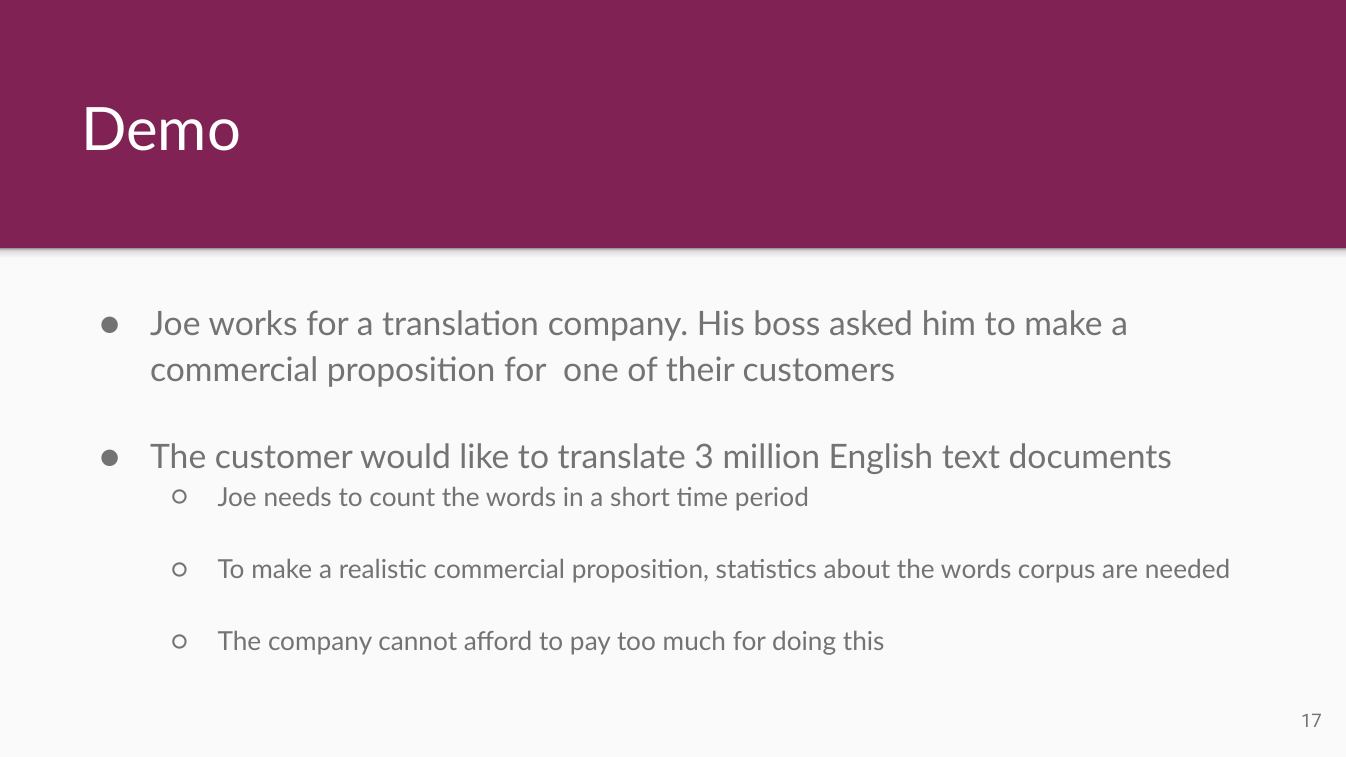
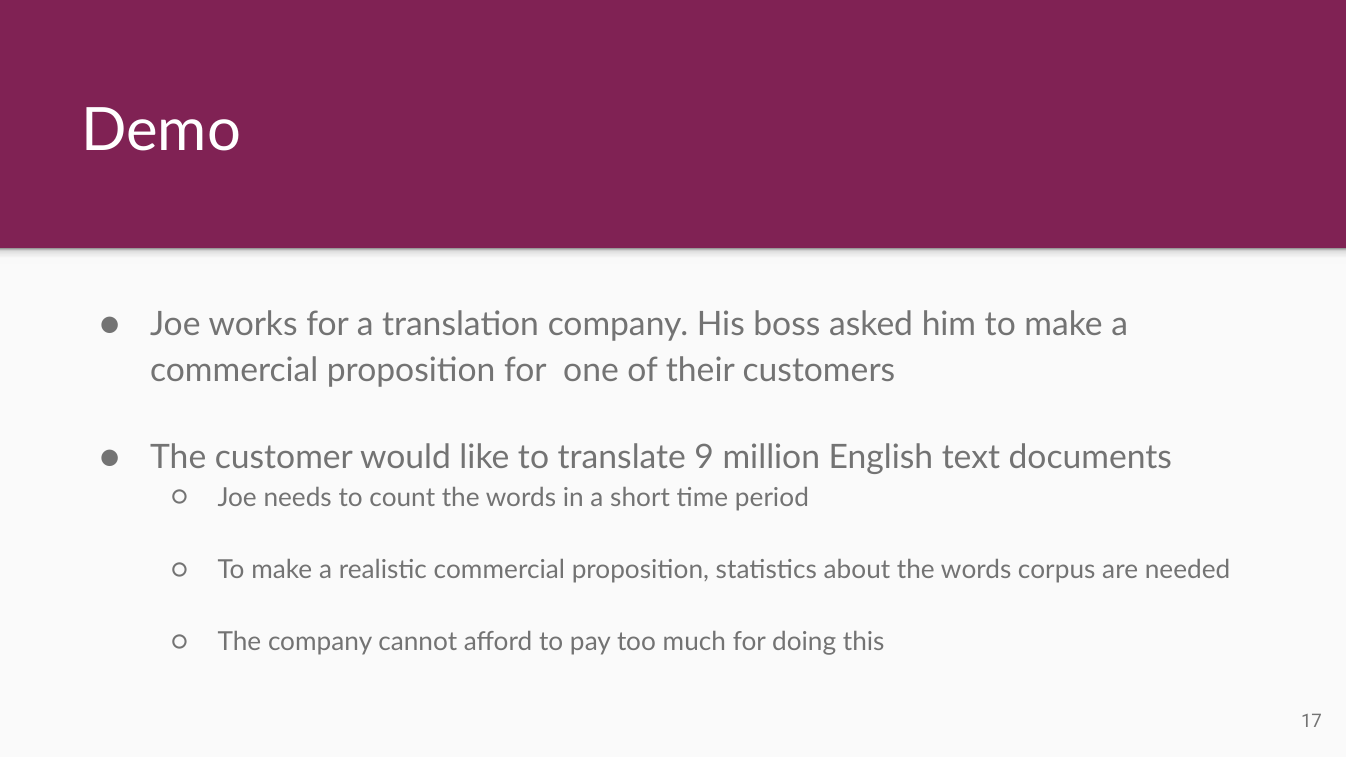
3: 3 -> 9
